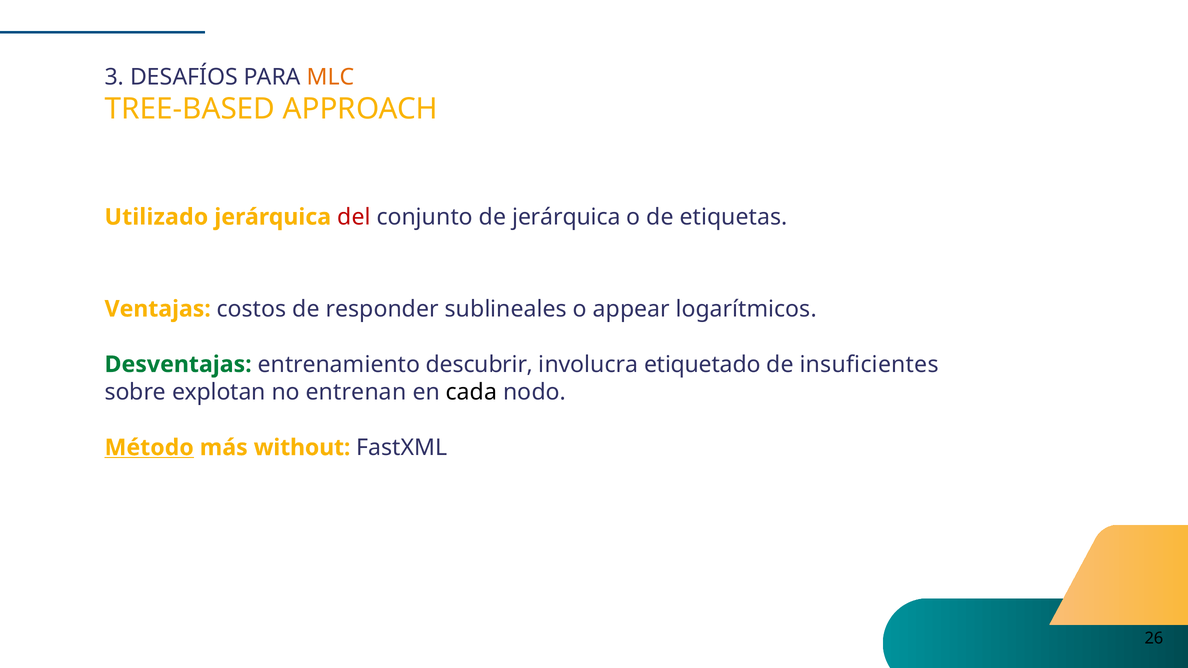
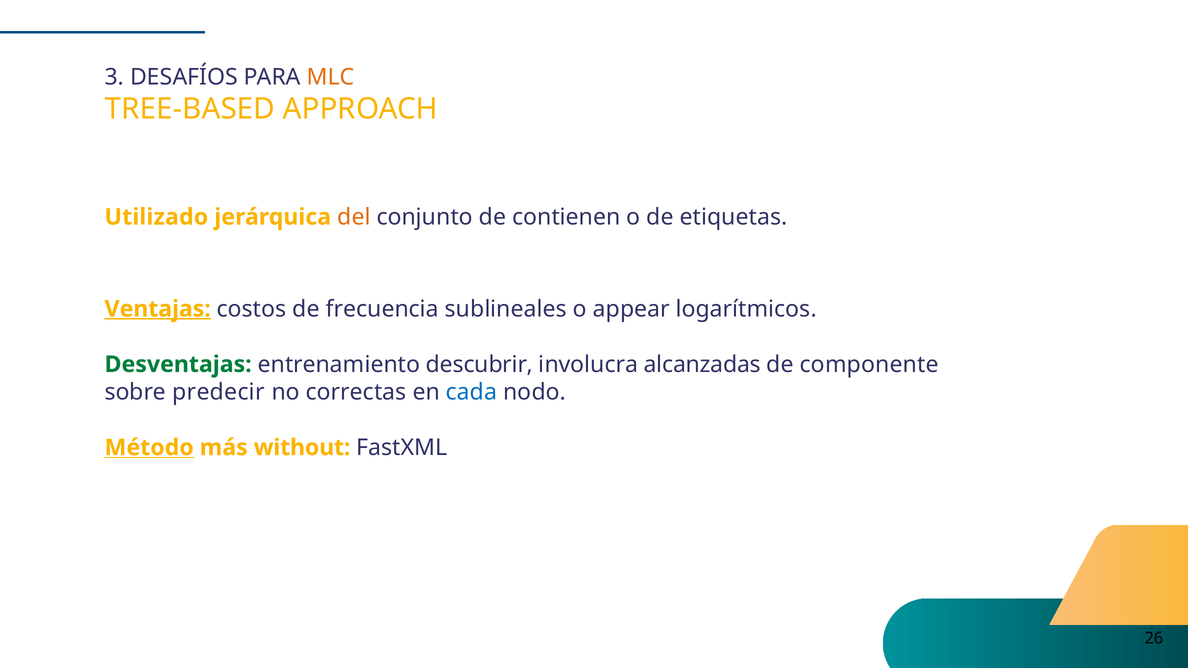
del colour: red -> orange
de jerárquica: jerárquica -> contienen
Ventajas underline: none -> present
responder: responder -> frecuencia
etiquetado: etiquetado -> alcanzadas
insuficientes: insuficientes -> componente
explotan: explotan -> predecir
entrenan: entrenan -> correctas
cada colour: black -> blue
